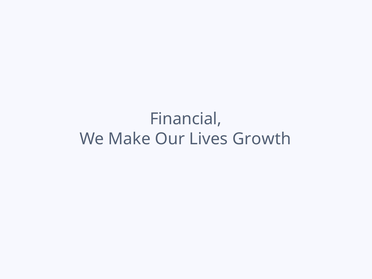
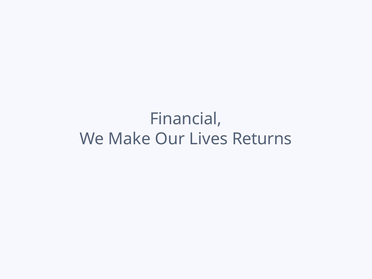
Growth: Growth -> Returns
